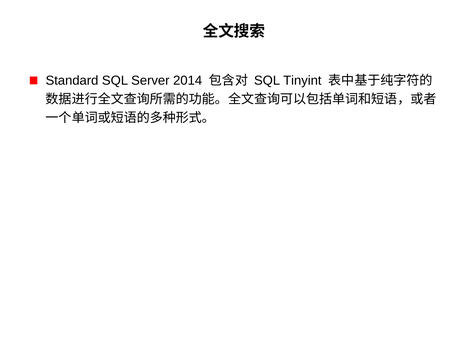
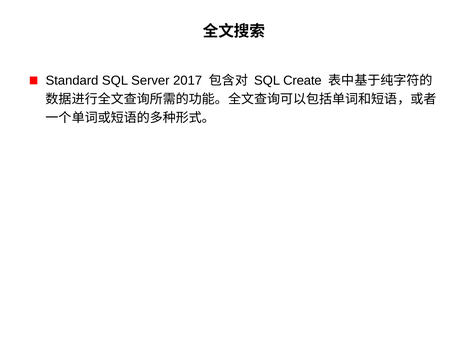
2014: 2014 -> 2017
Tinyint: Tinyint -> Create
